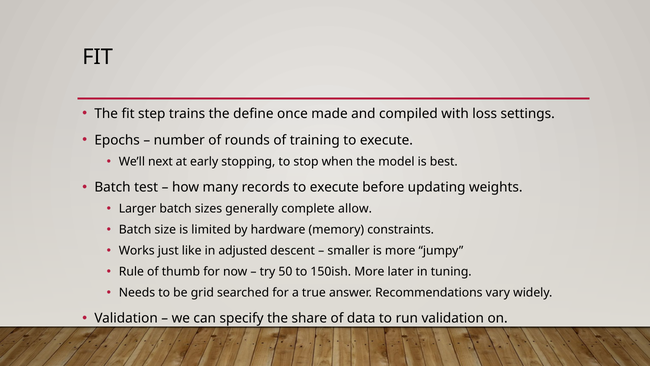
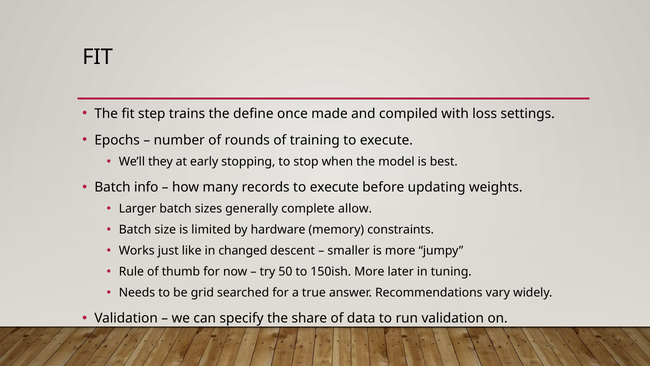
next: next -> they
test: test -> info
adjusted: adjusted -> changed
